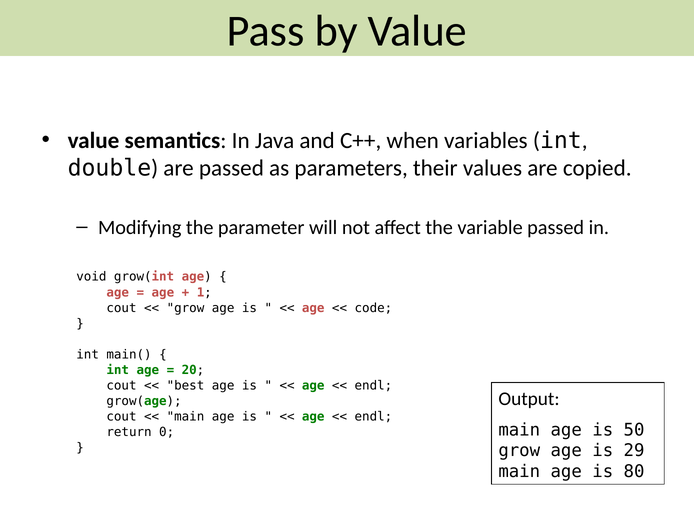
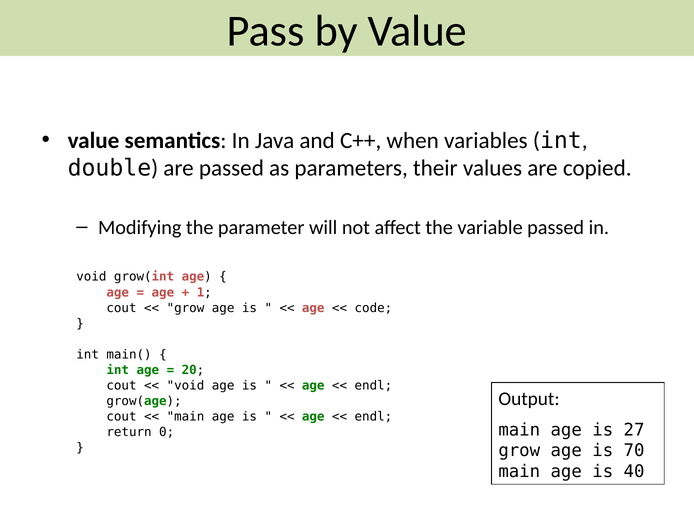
best at (185, 385): best -> void
50: 50 -> 27
29: 29 -> 70
80: 80 -> 40
